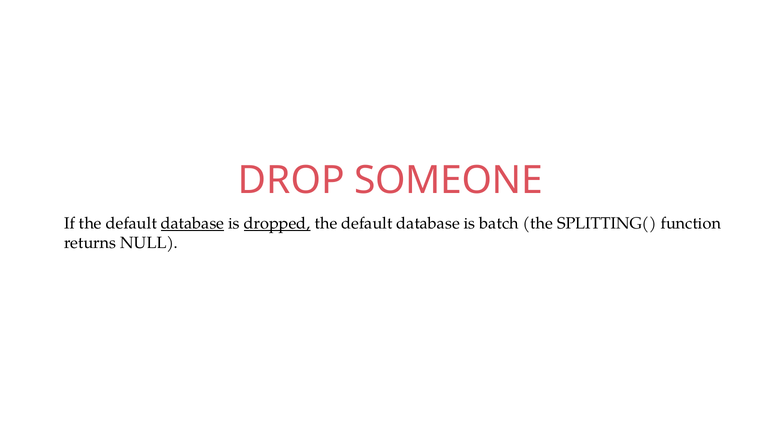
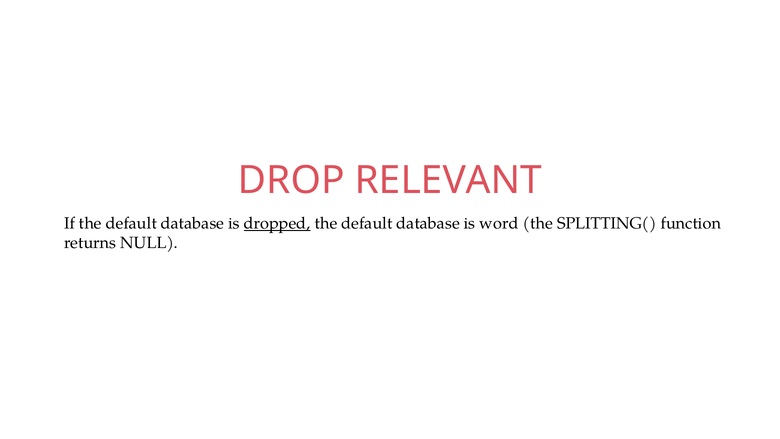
SOMEONE: SOMEONE -> RELEVANT
database at (193, 223) underline: present -> none
batch: batch -> word
